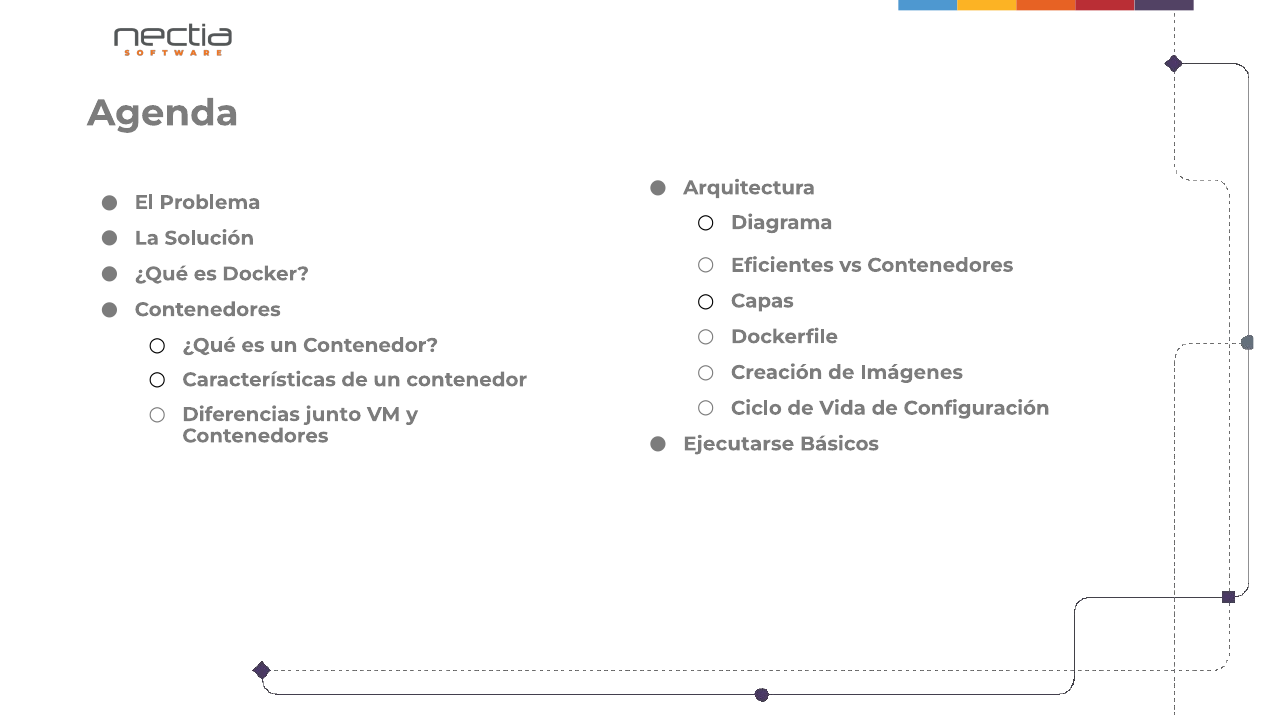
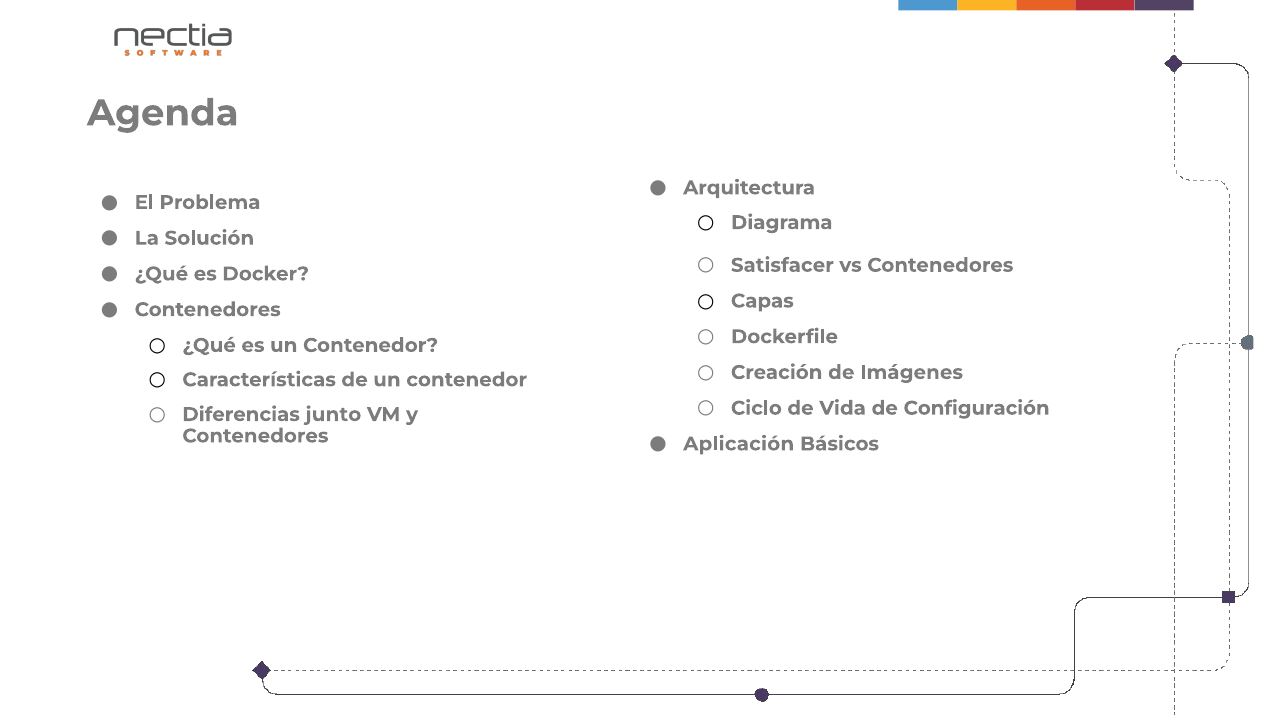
Eficientes: Eficientes -> Satisfacer
Ejecutarse: Ejecutarse -> Aplicación
